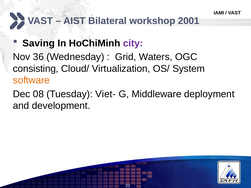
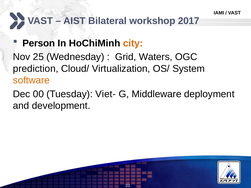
2001: 2001 -> 2017
Saving: Saving -> Person
city colour: purple -> orange
36: 36 -> 25
consisting: consisting -> prediction
08: 08 -> 00
